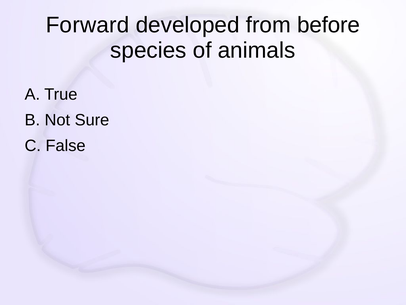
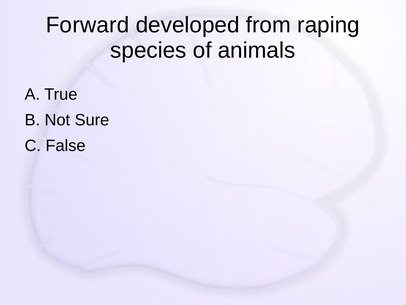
before: before -> raping
